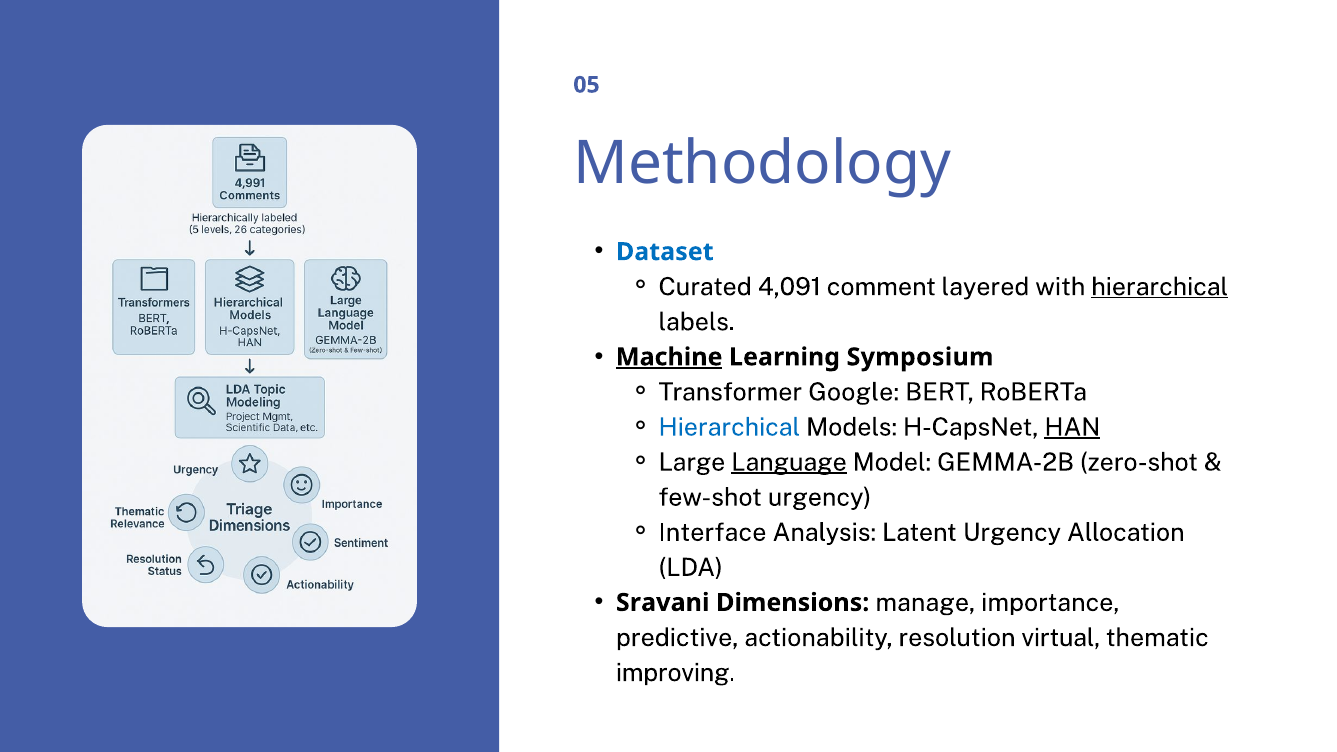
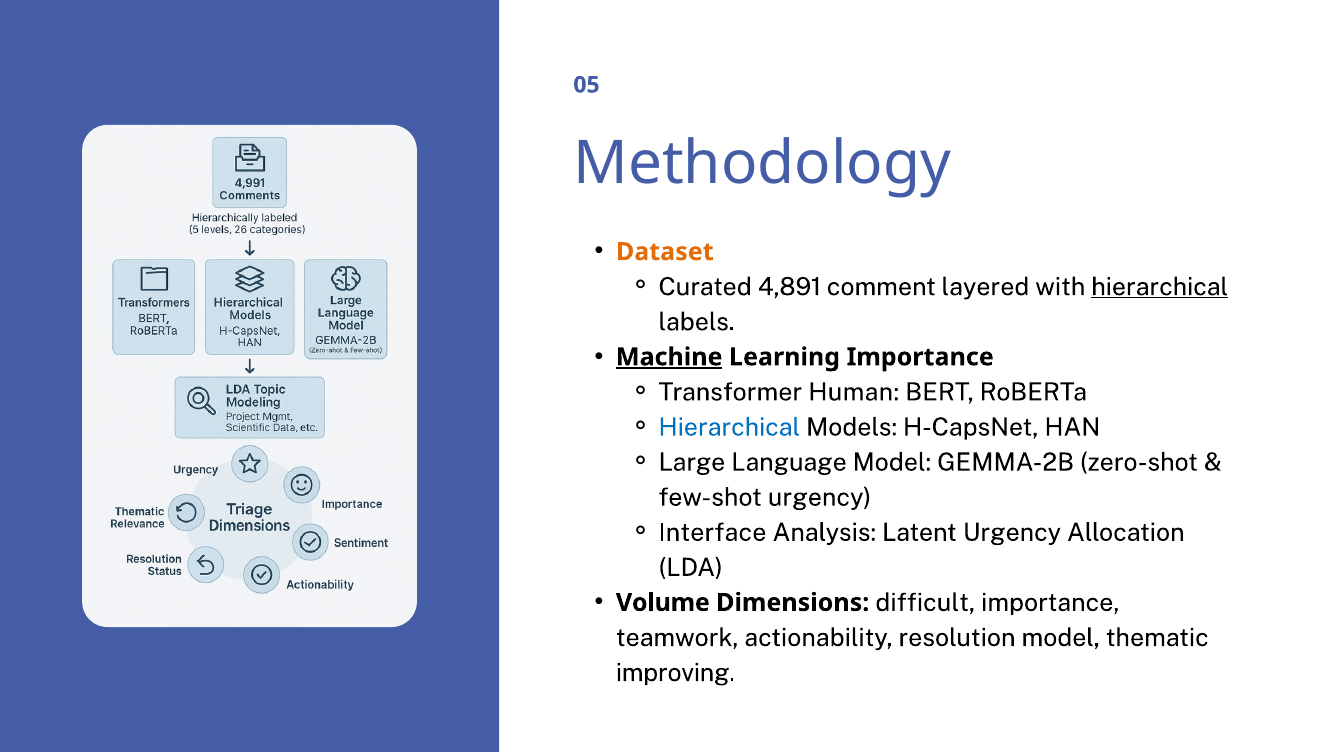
Dataset colour: blue -> orange
4,091: 4,091 -> 4,891
Learning Symposium: Symposium -> Importance
Google: Google -> Human
HAN underline: present -> none
Language underline: present -> none
Sravani: Sravani -> Volume
manage: manage -> difficult
predictive: predictive -> teamwork
resolution virtual: virtual -> model
